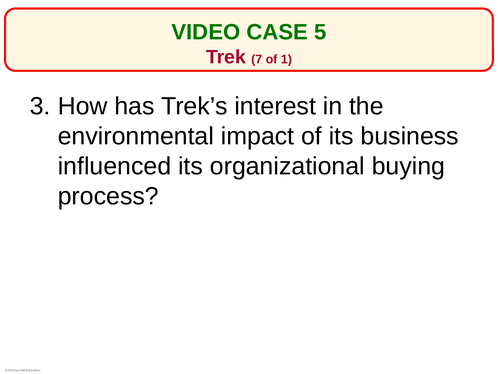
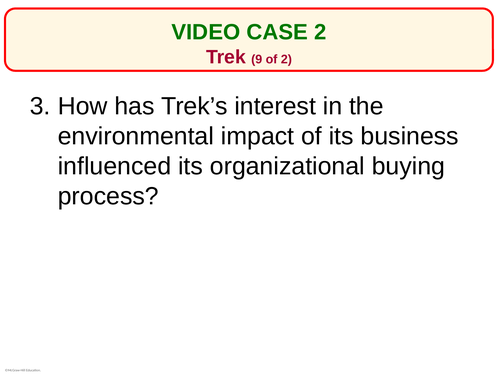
CASE 5: 5 -> 2
7: 7 -> 9
of 1: 1 -> 2
